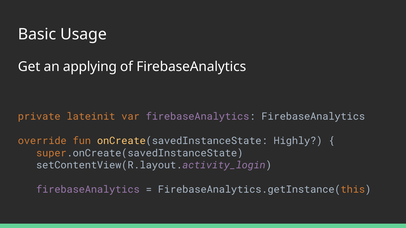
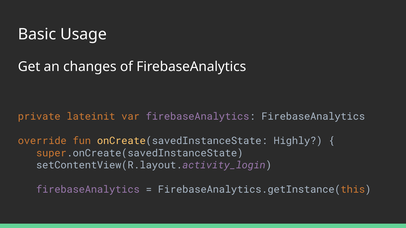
applying: applying -> changes
